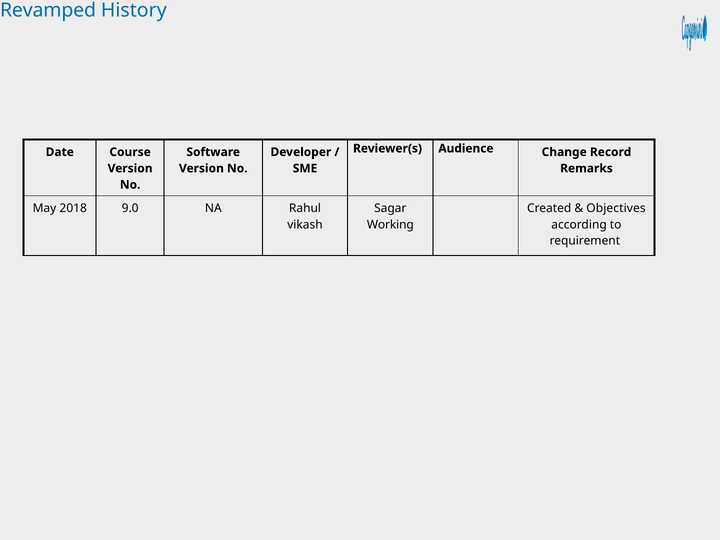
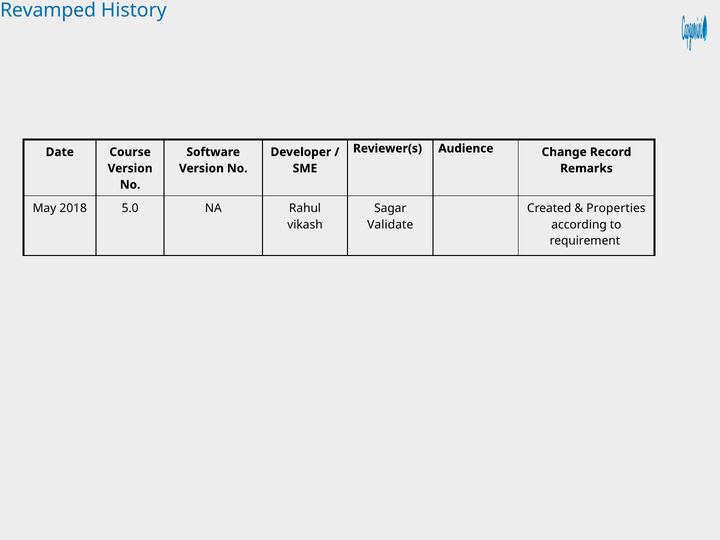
9.0: 9.0 -> 5.0
Objectives: Objectives -> Properties
Working: Working -> Validate
